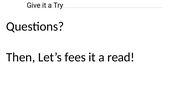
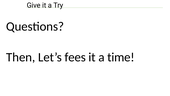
read: read -> time
